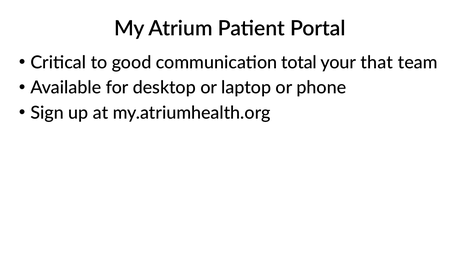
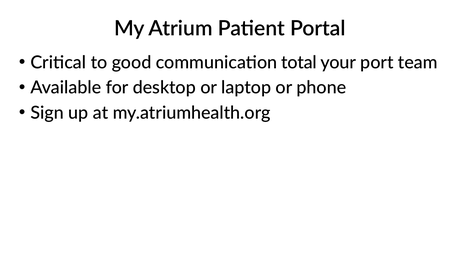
that: that -> port
